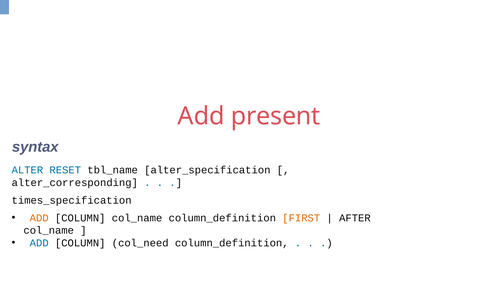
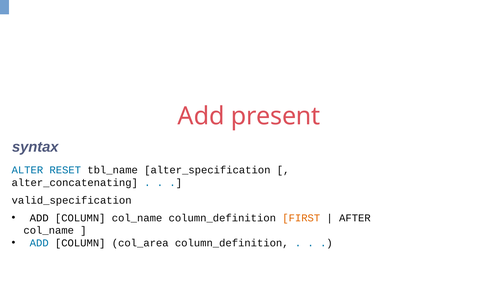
alter_corresponding: alter_corresponding -> alter_concatenating
times_specification: times_specification -> valid_specification
ADD at (39, 218) colour: orange -> black
col_need: col_need -> col_area
